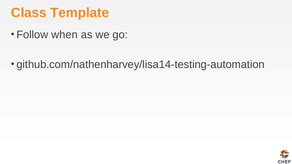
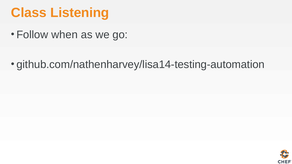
Template: Template -> Listening
